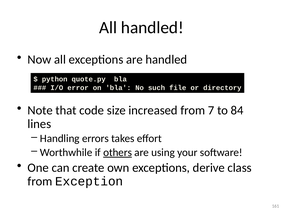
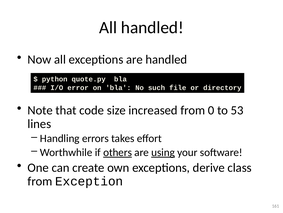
7: 7 -> 0
84: 84 -> 53
using underline: none -> present
